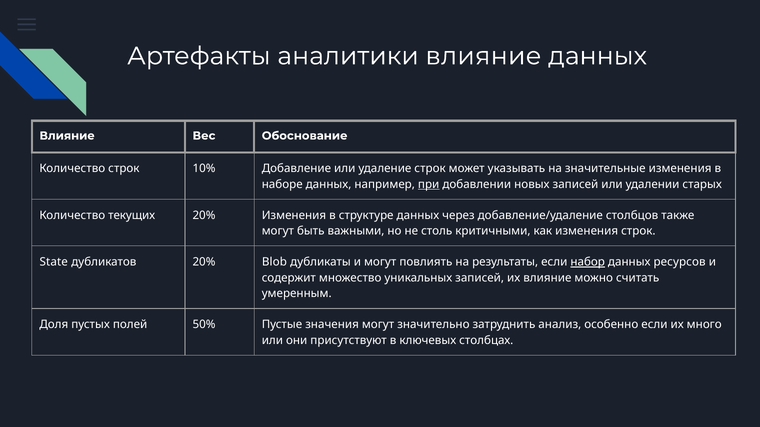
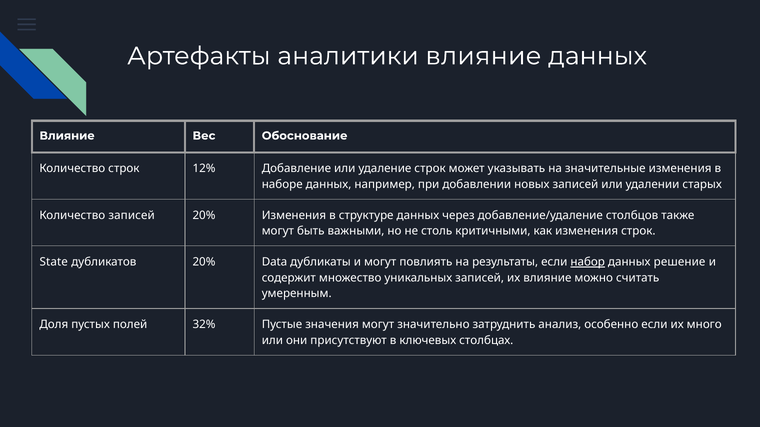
10%: 10% -> 12%
при underline: present -> none
Количество текущих: текущих -> записей
Blob: Blob -> Data
ресурсов: ресурсов -> решение
50%: 50% -> 32%
